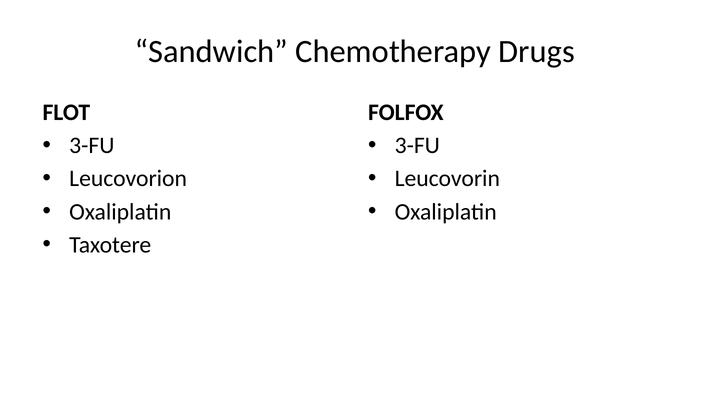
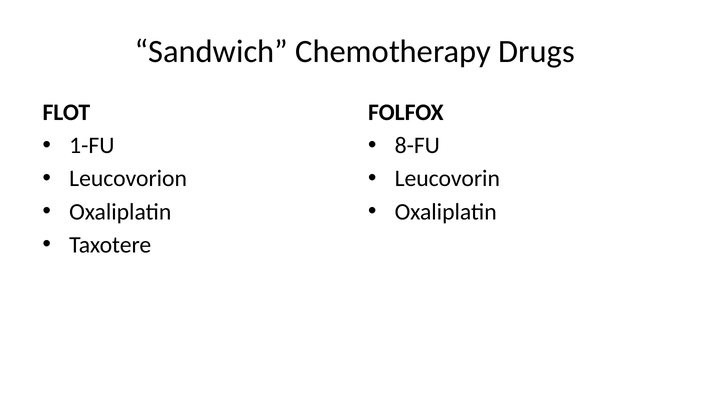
3-FU at (92, 146): 3-FU -> 1-FU
3-FU at (417, 146): 3-FU -> 8-FU
